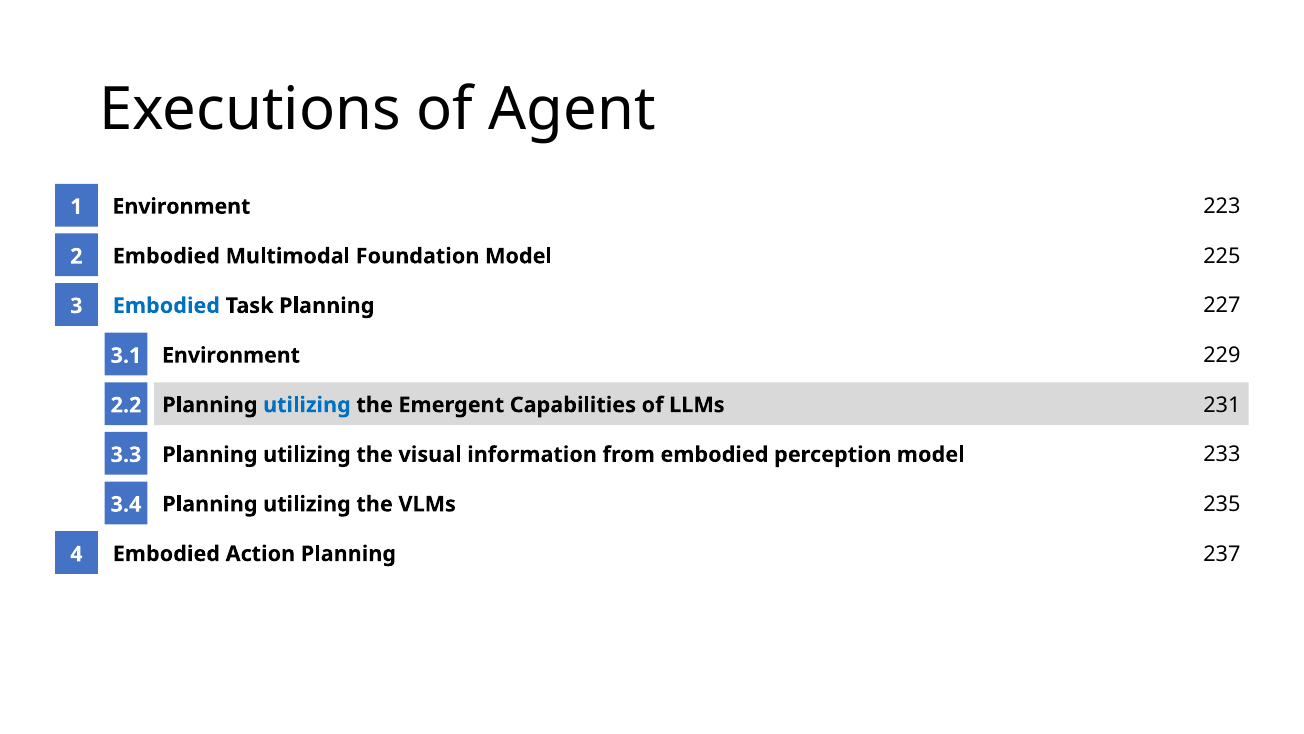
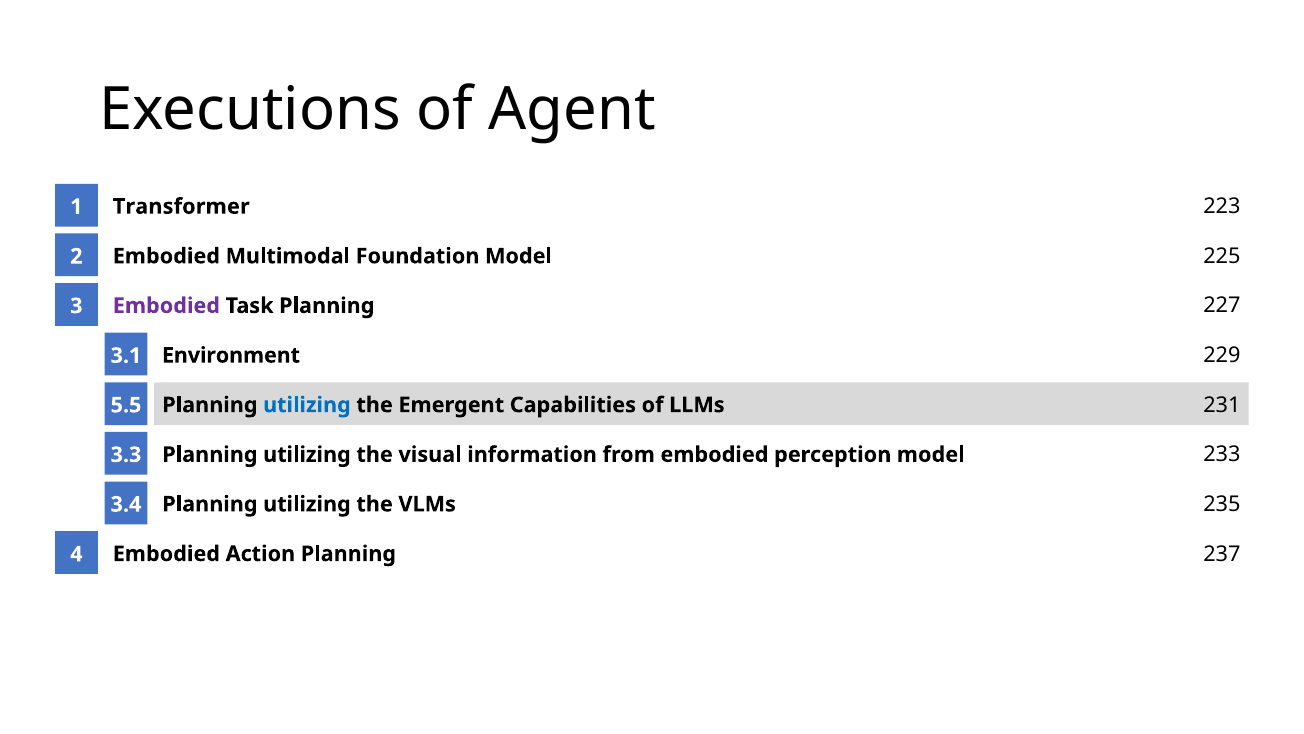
Environment at (181, 206): Environment -> Transformer
Embodied at (166, 306) colour: blue -> purple
2.2: 2.2 -> 5.5
